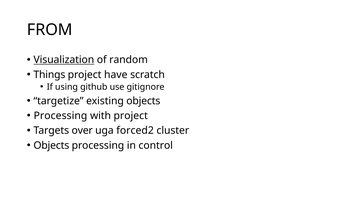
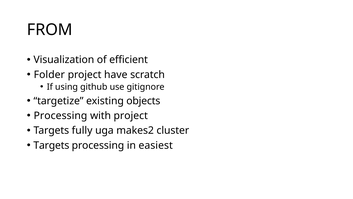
Visualization underline: present -> none
random: random -> efficient
Things: Things -> Folder
over: over -> fully
forced2: forced2 -> makes2
Objects at (51, 145): Objects -> Targets
control: control -> easiest
